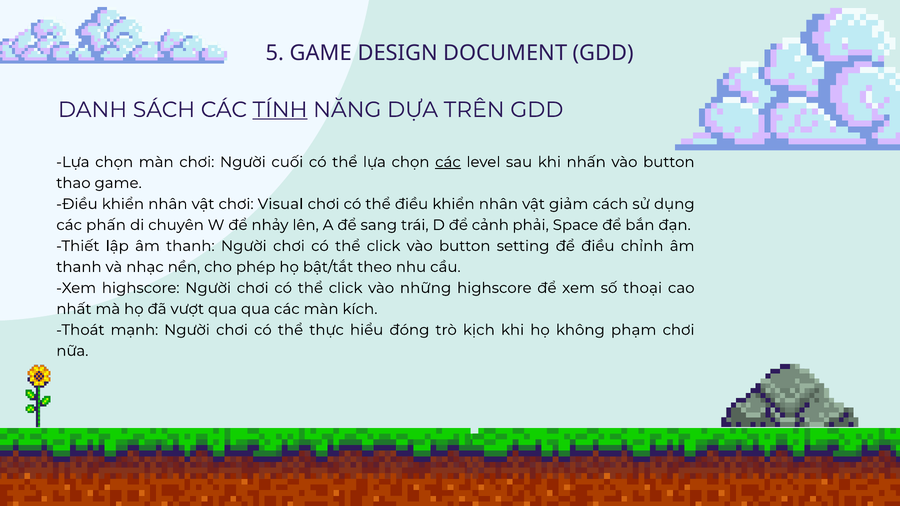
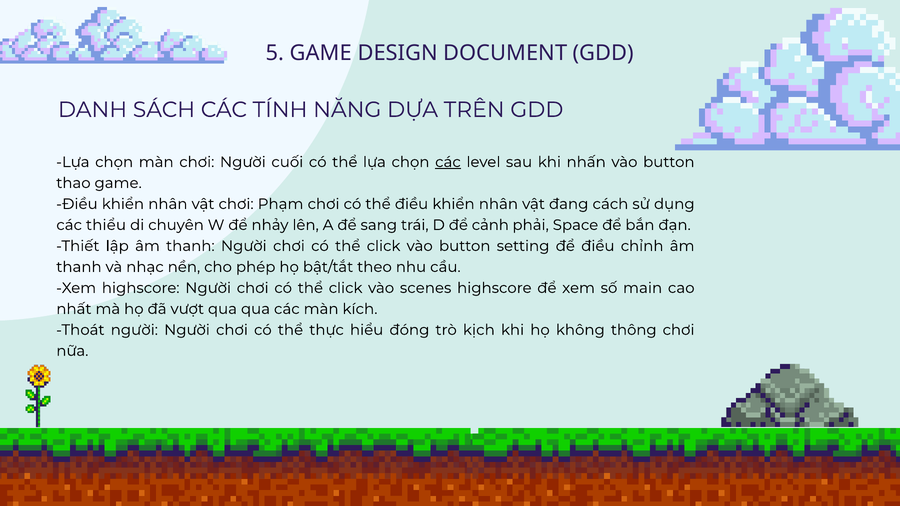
TÍNH underline: present -> none
Visual: Visual -> Phạm
giảm: giảm -> đang
phấn: phấn -> thiểu
những: những -> scenes
thoại: thoại -> main
Thoát mạnh: mạnh -> người
phạm: phạm -> thông
